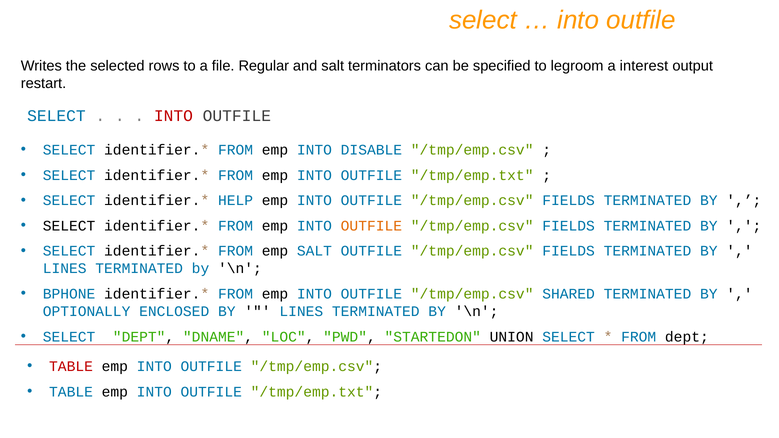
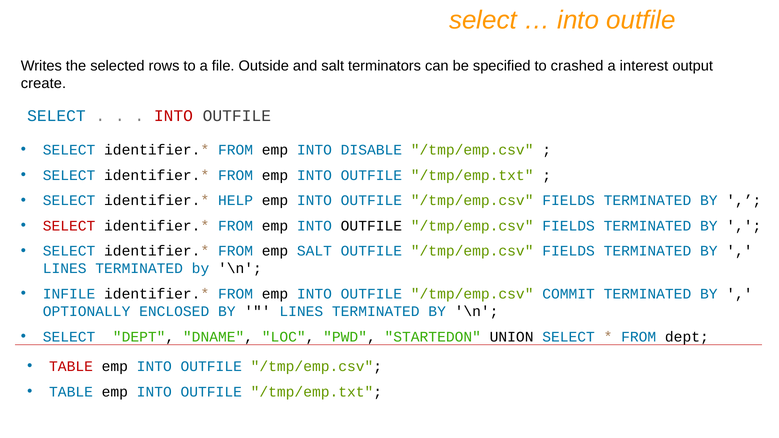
Regular: Regular -> Outside
legroom: legroom -> crashed
restart: restart -> create
SELECT at (69, 226) colour: black -> red
OUTFILE at (371, 226) colour: orange -> black
BPHONE: BPHONE -> INFILE
SHARED: SHARED -> COMMIT
